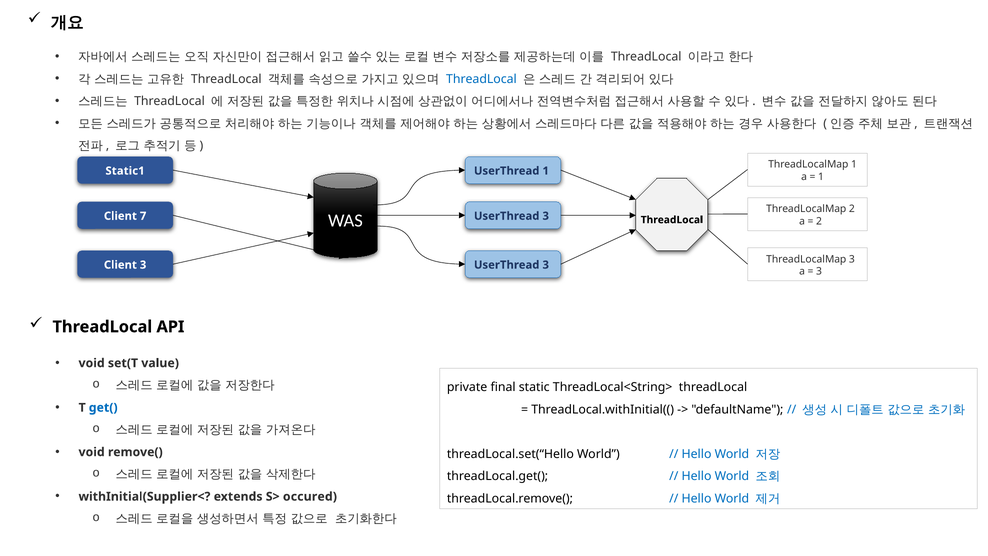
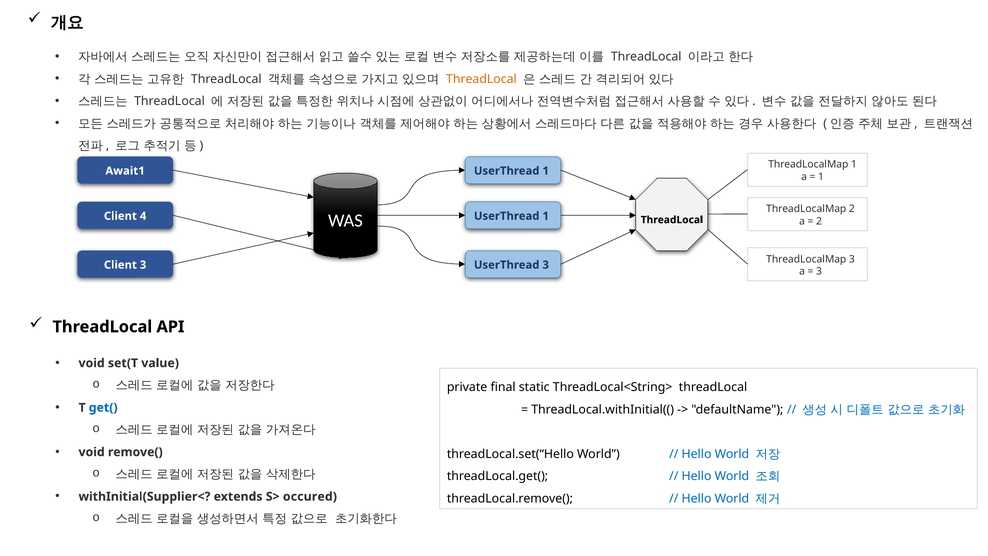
ThreadLocal at (481, 79) colour: blue -> orange
Static1: Static1 -> Await1
7: 7 -> 4
3 at (546, 216): 3 -> 1
